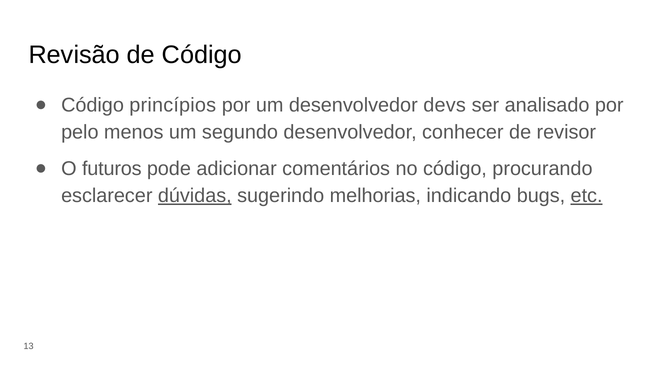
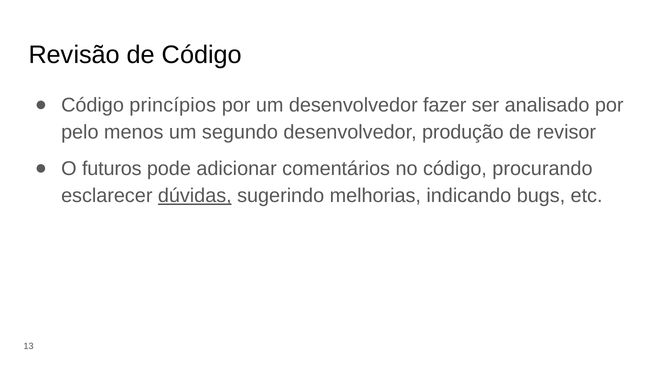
devs: devs -> fazer
conhecer: conhecer -> produção
etc underline: present -> none
